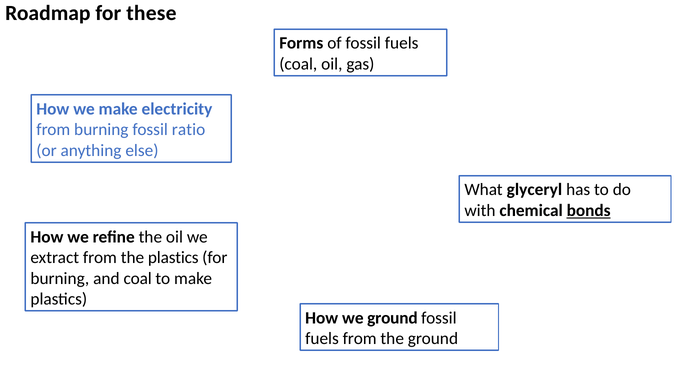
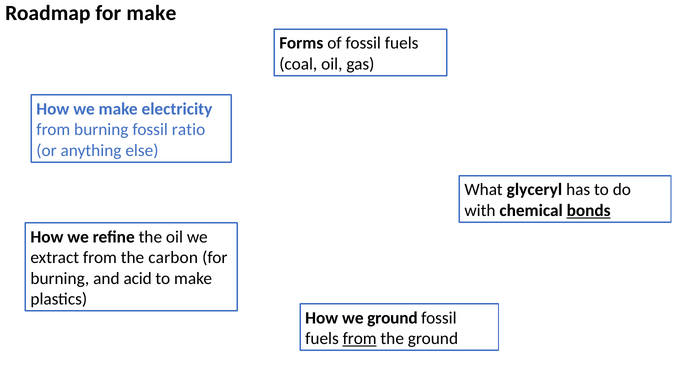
for these: these -> make
the plastics: plastics -> carbon
and coal: coal -> acid
from at (360, 338) underline: none -> present
